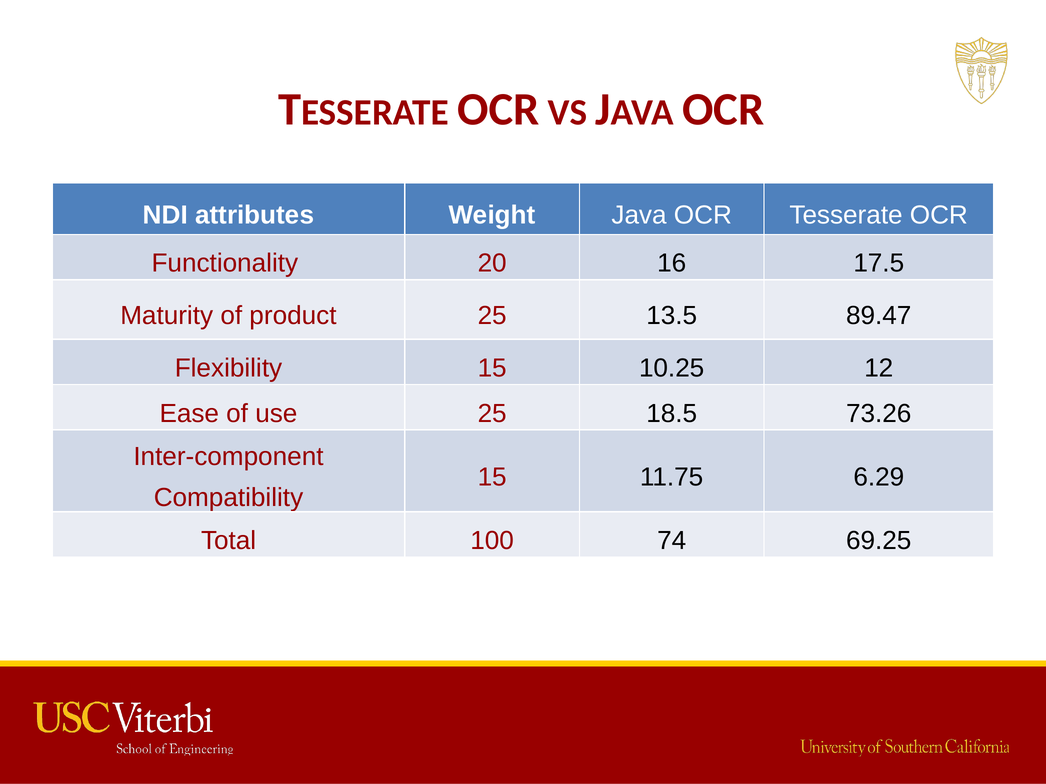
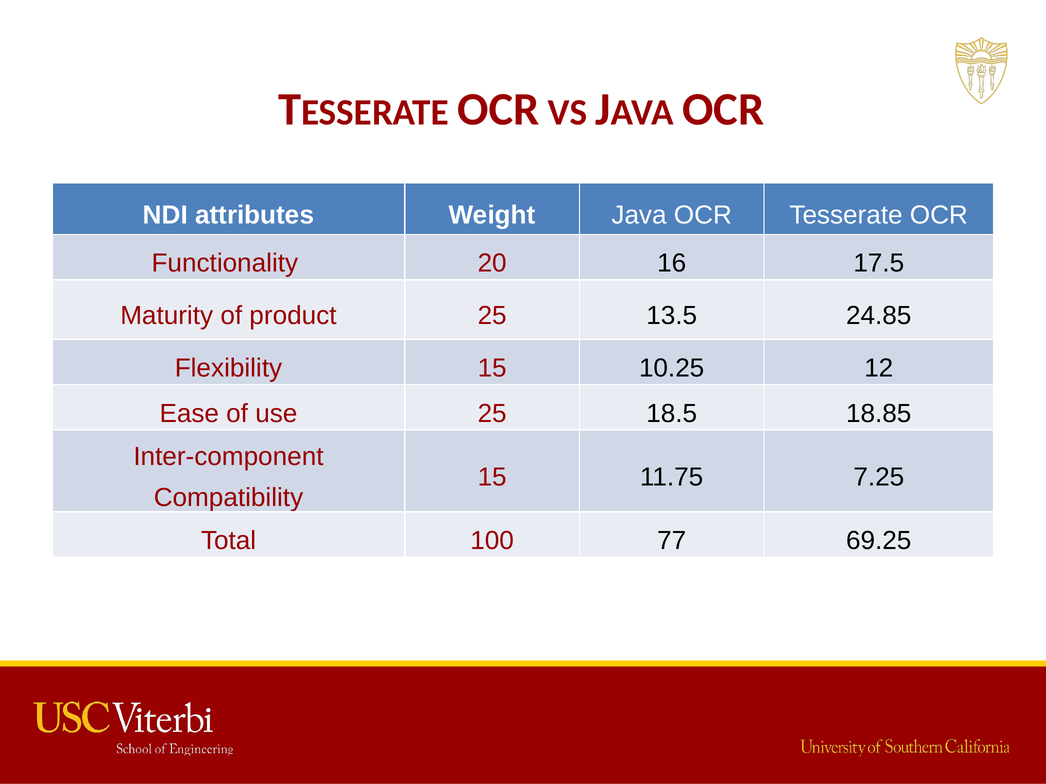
89.47: 89.47 -> 24.85
73.26: 73.26 -> 18.85
6.29: 6.29 -> 7.25
74: 74 -> 77
